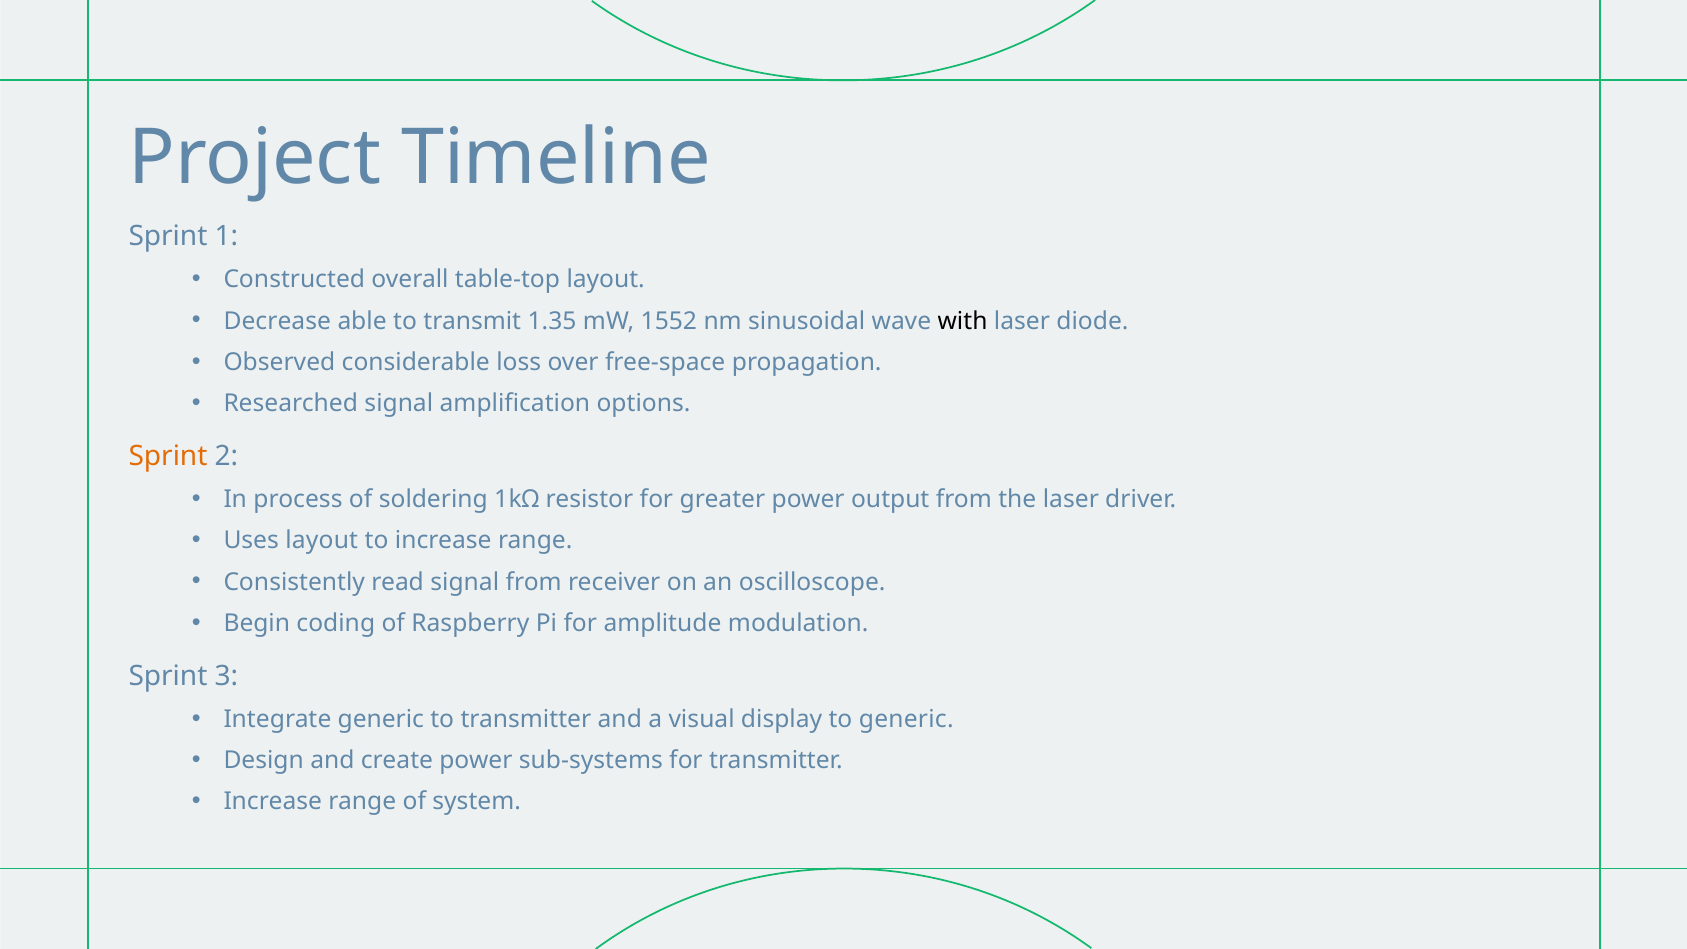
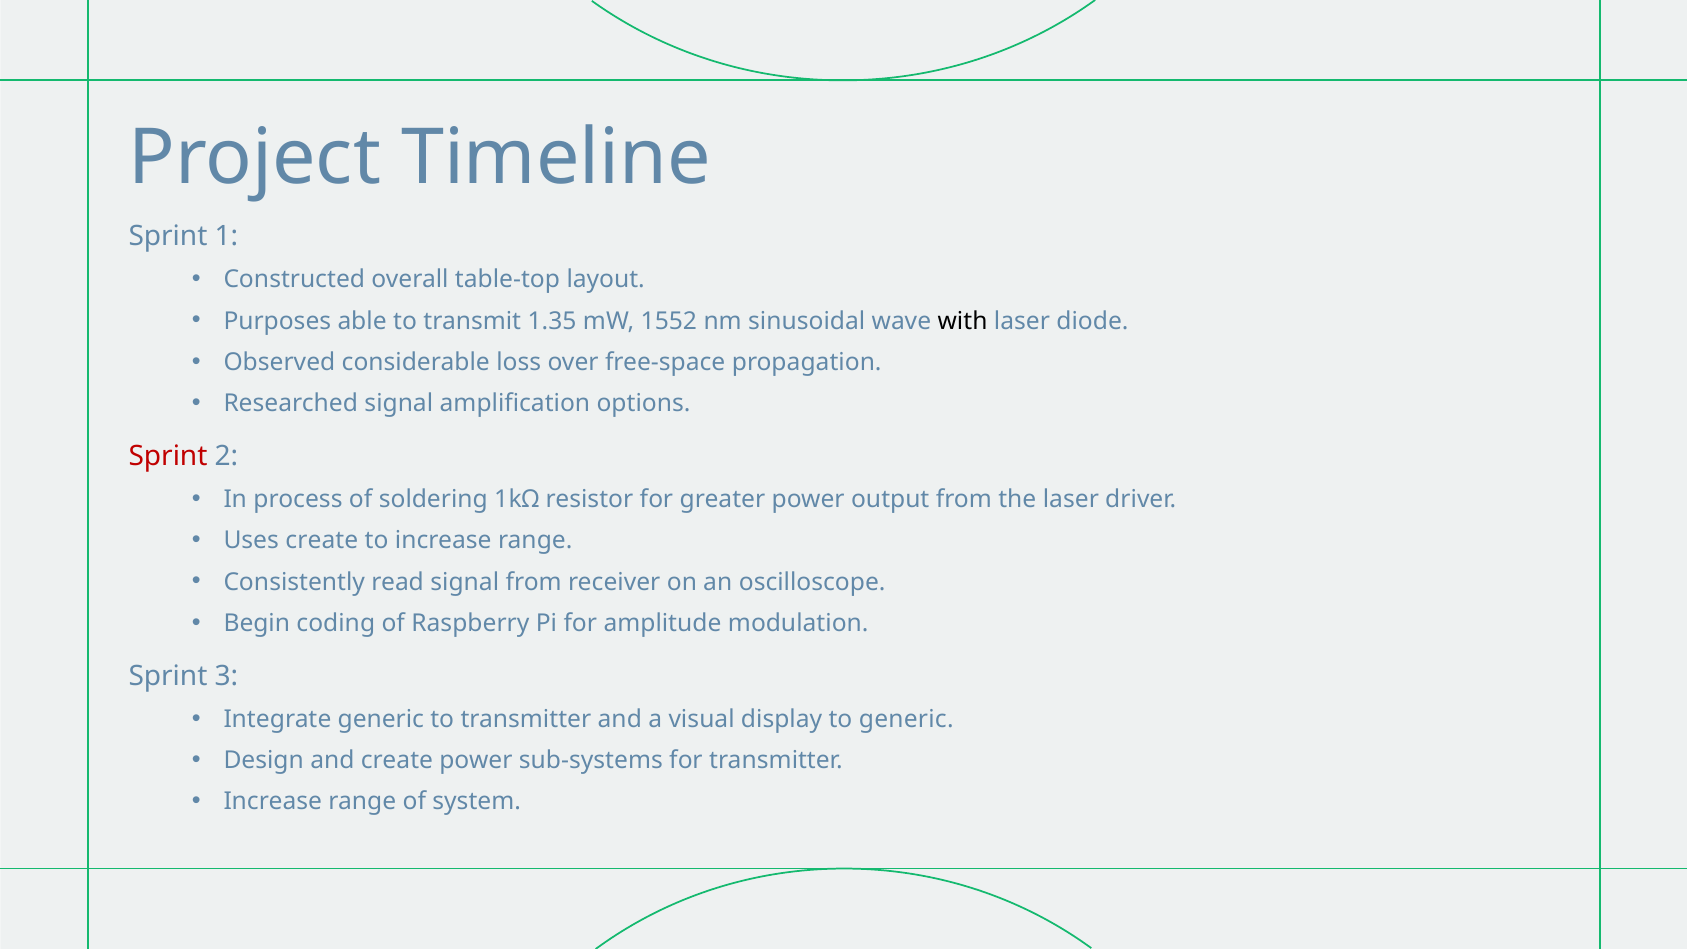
Decrease: Decrease -> Purposes
Sprint at (168, 456) colour: orange -> red
Uses layout: layout -> create
